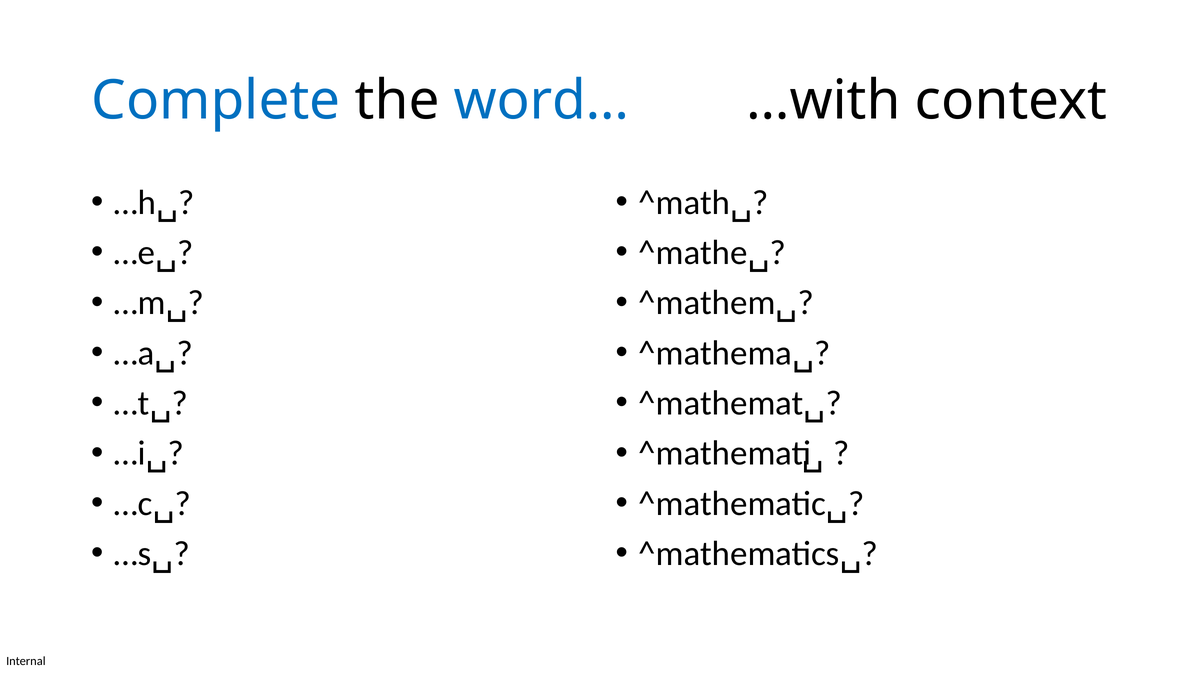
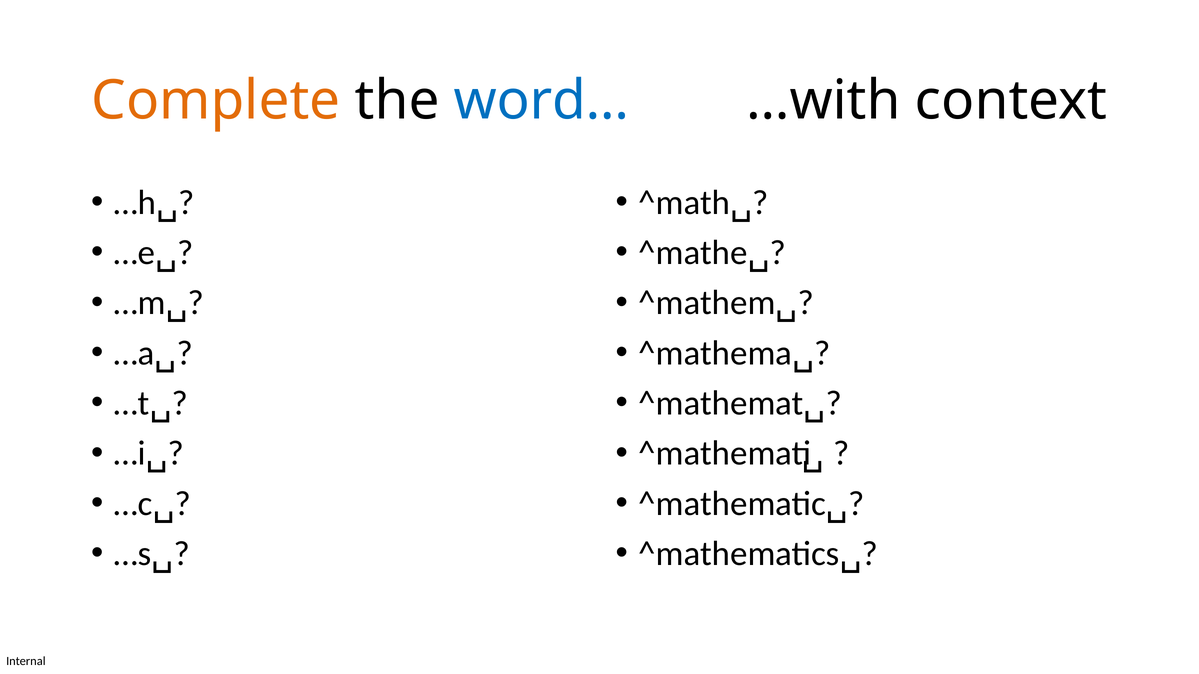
Complete colour: blue -> orange
